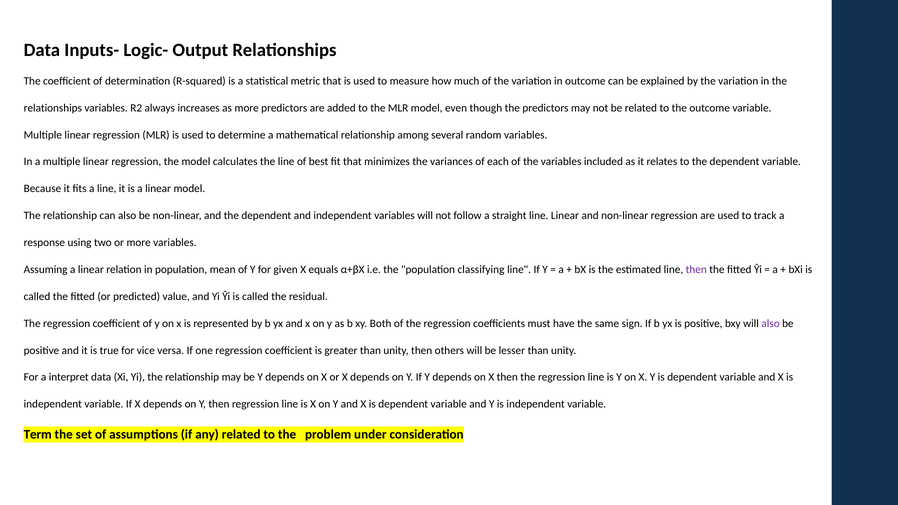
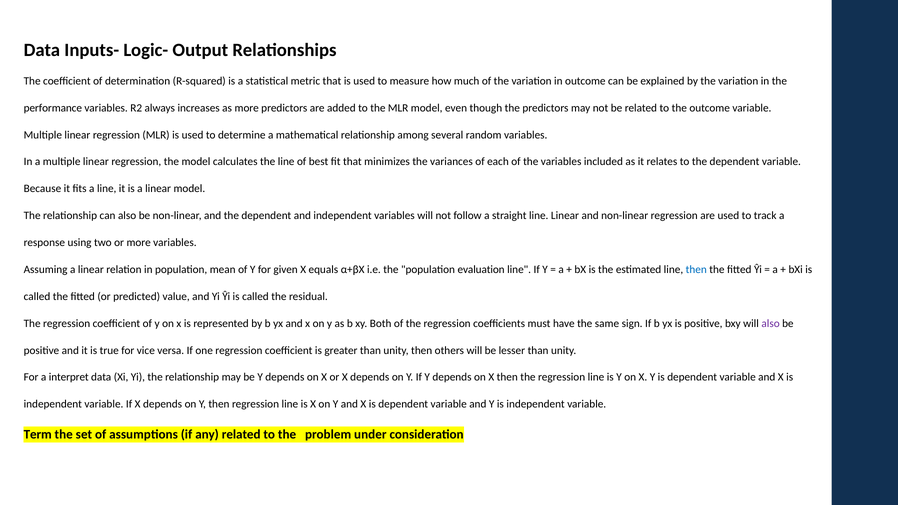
relationships at (53, 108): relationships -> performance
classifying: classifying -> evaluation
then at (696, 270) colour: purple -> blue
